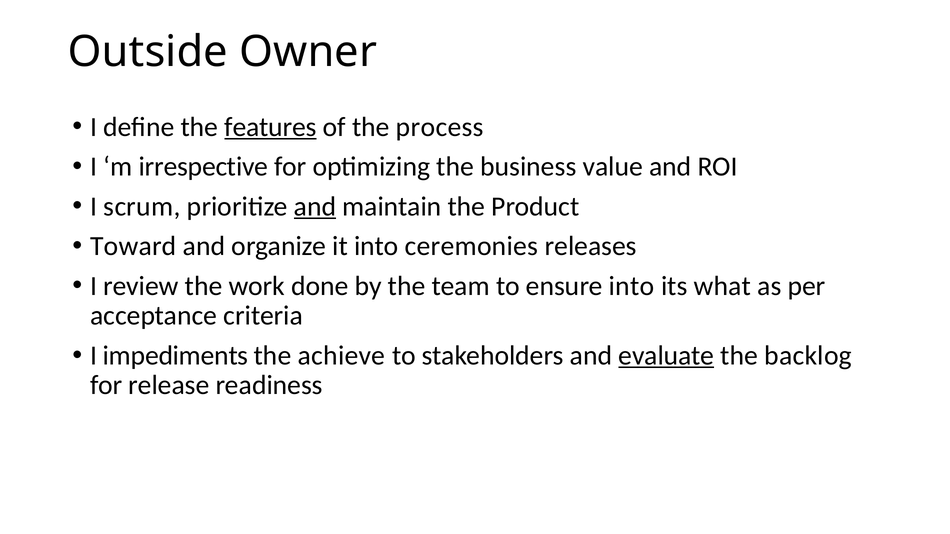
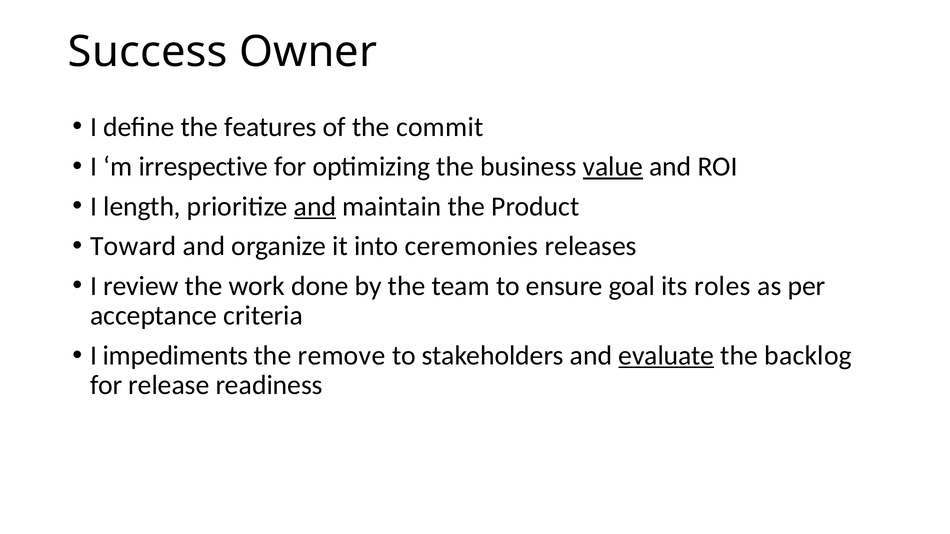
Outside: Outside -> Success
features underline: present -> none
process: process -> commit
value underline: none -> present
scrum: scrum -> length
ensure into: into -> goal
what: what -> roles
achieve: achieve -> remove
